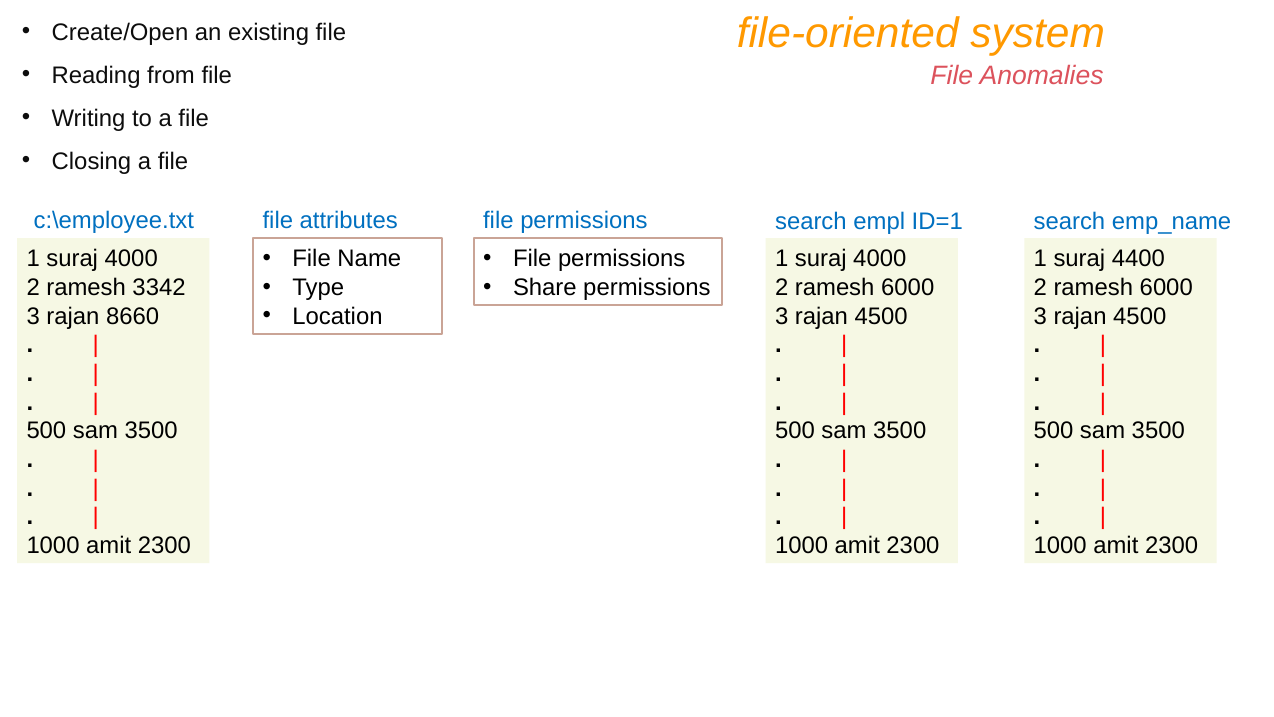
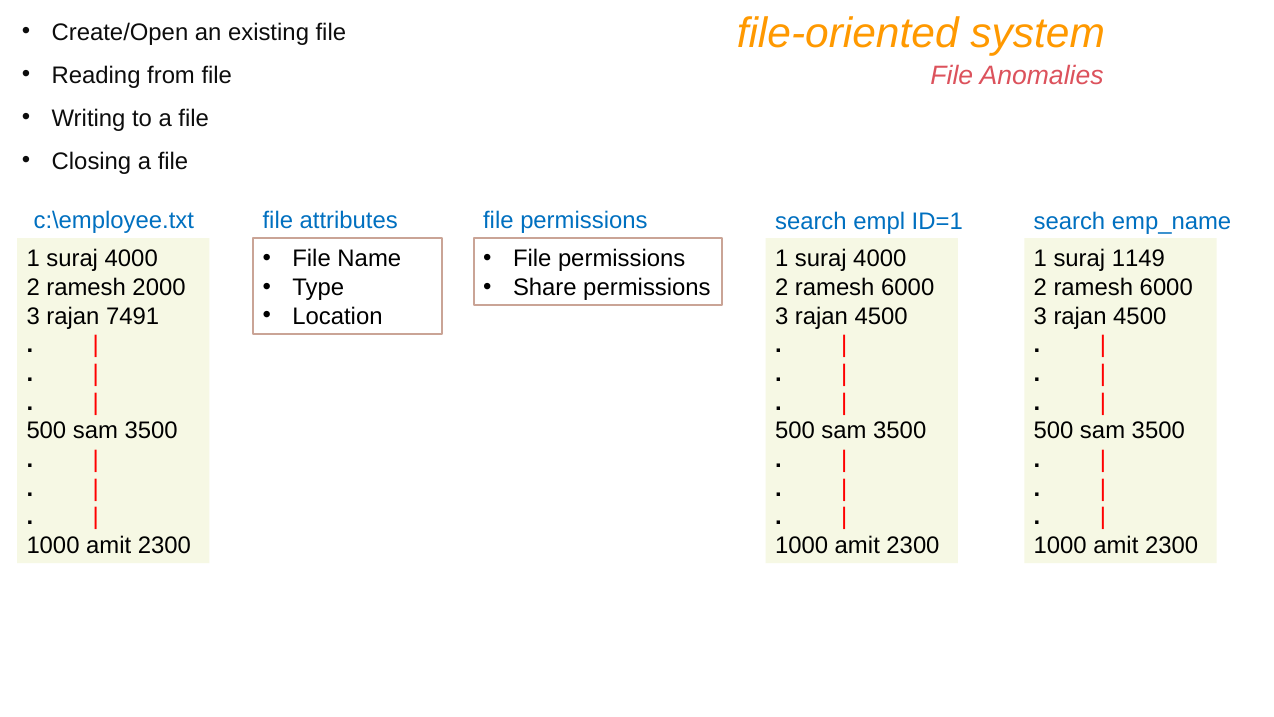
4400: 4400 -> 1149
3342: 3342 -> 2000
8660: 8660 -> 7491
